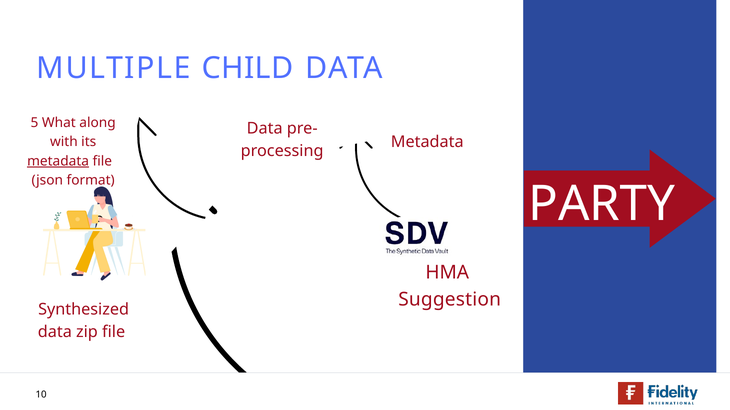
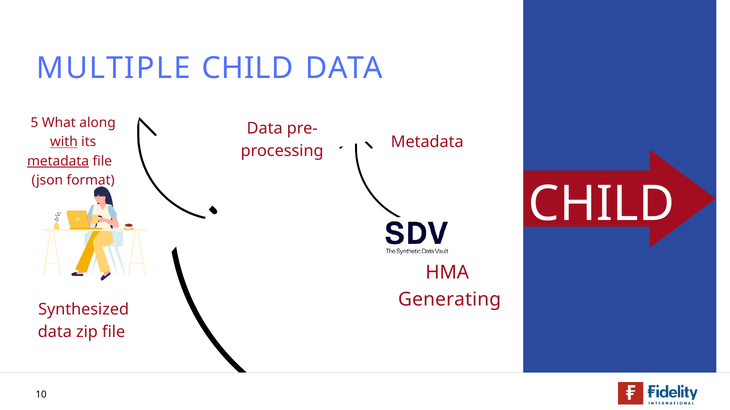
with underline: none -> present
PARTY at (602, 204): PARTY -> CHILD
Suggestion: Suggestion -> Generating
